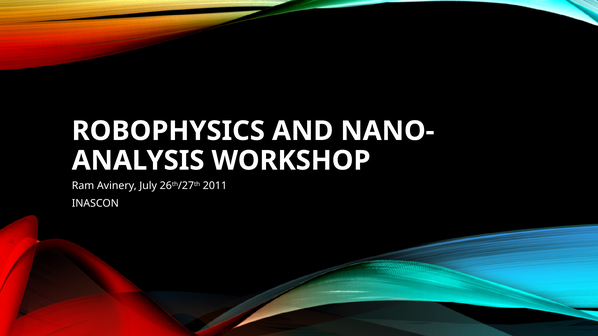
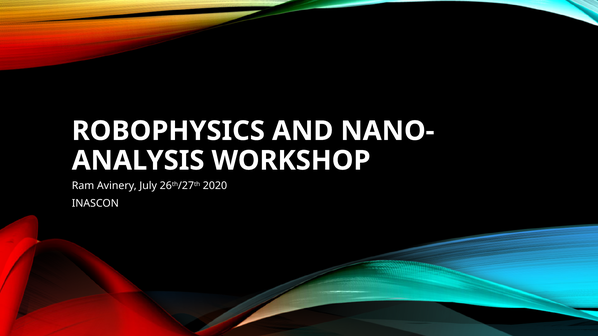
2011: 2011 -> 2020
